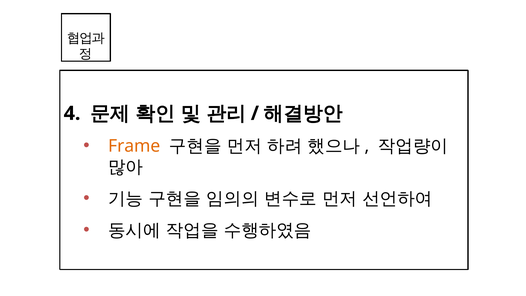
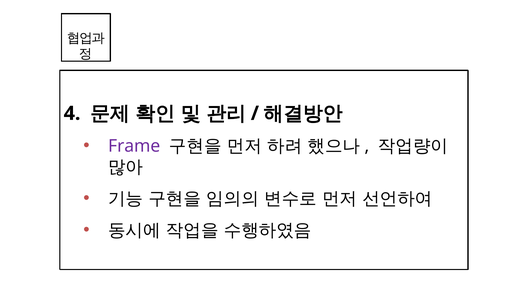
Frame colour: orange -> purple
